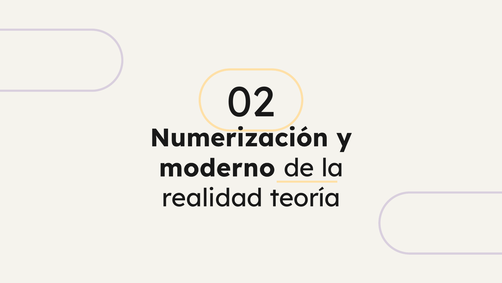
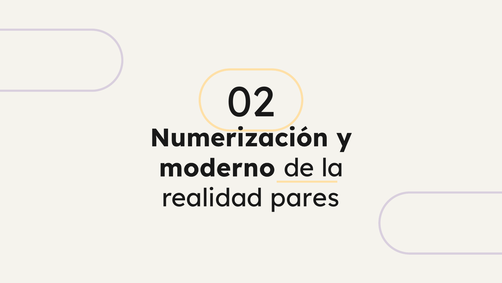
teoría: teoría -> pares
